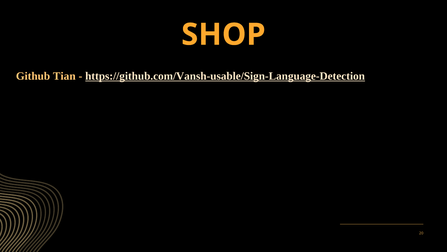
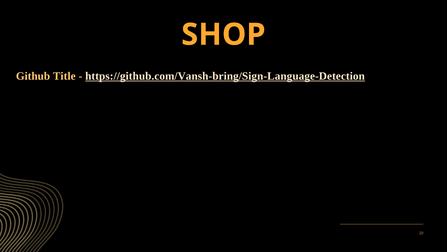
Tian: Tian -> Title
https://github.com/Vansh-usable/Sign-Language-Detection: https://github.com/Vansh-usable/Sign-Language-Detection -> https://github.com/Vansh-bring/Sign-Language-Detection
